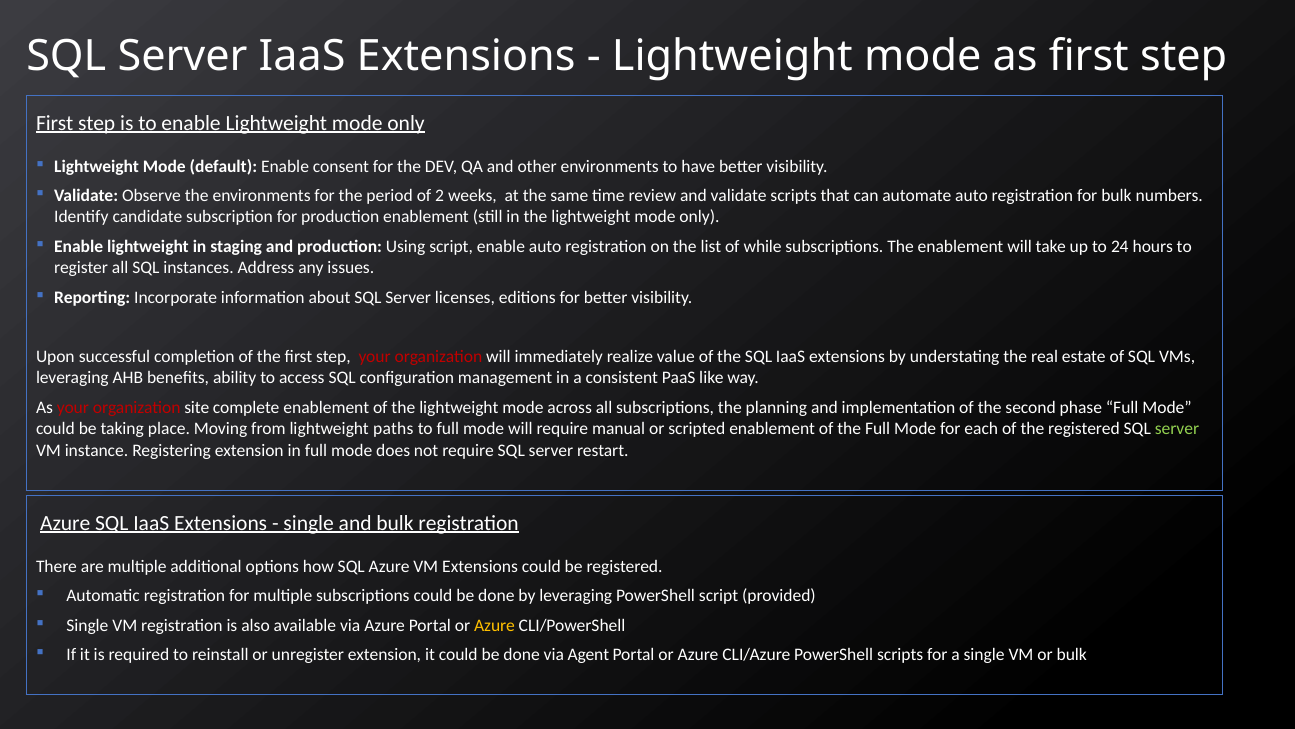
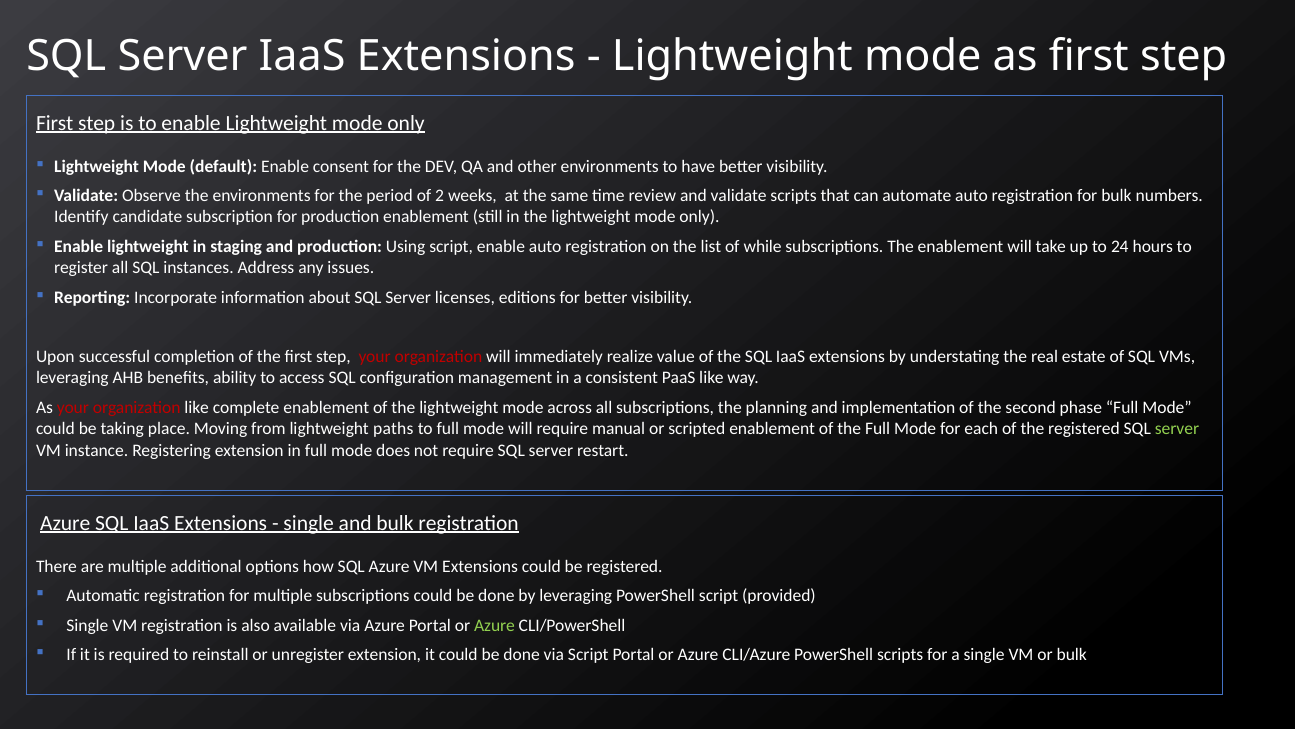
organization site: site -> like
Azure at (494, 625) colour: yellow -> light green
via Agent: Agent -> Script
